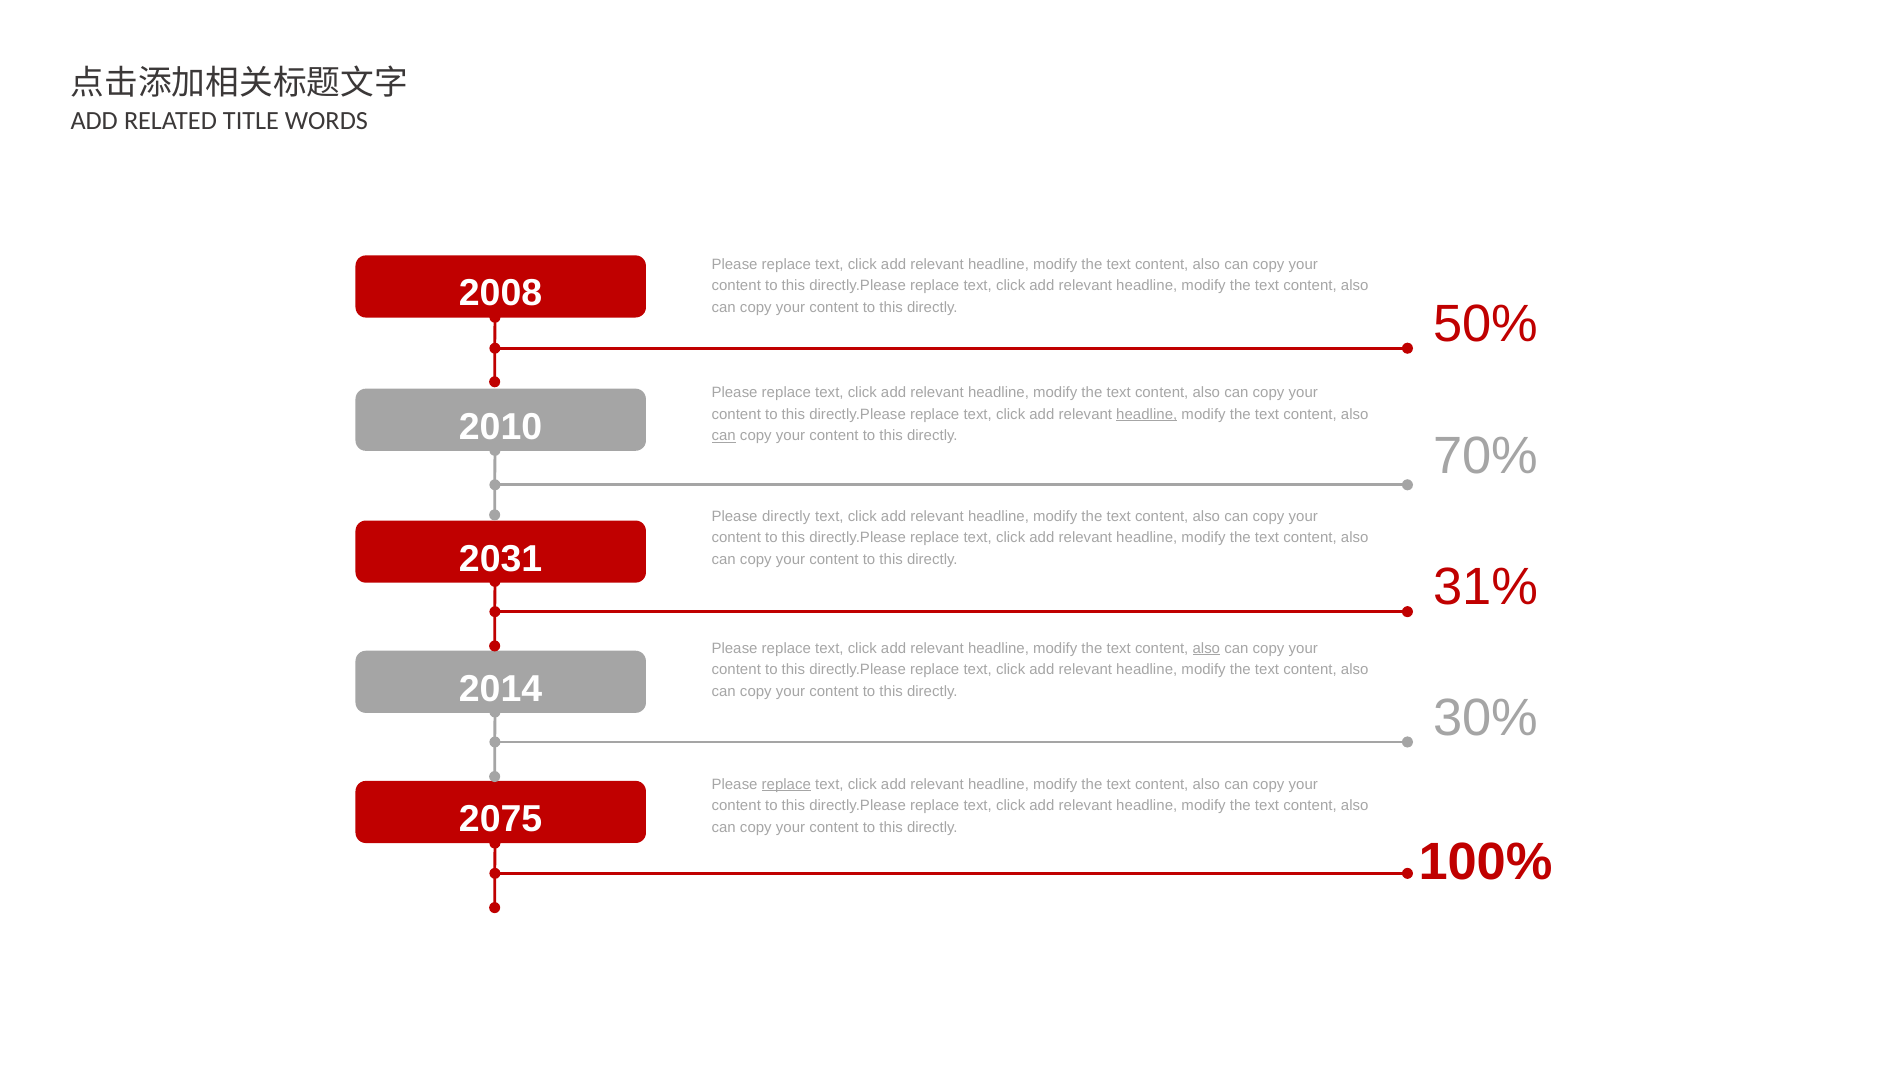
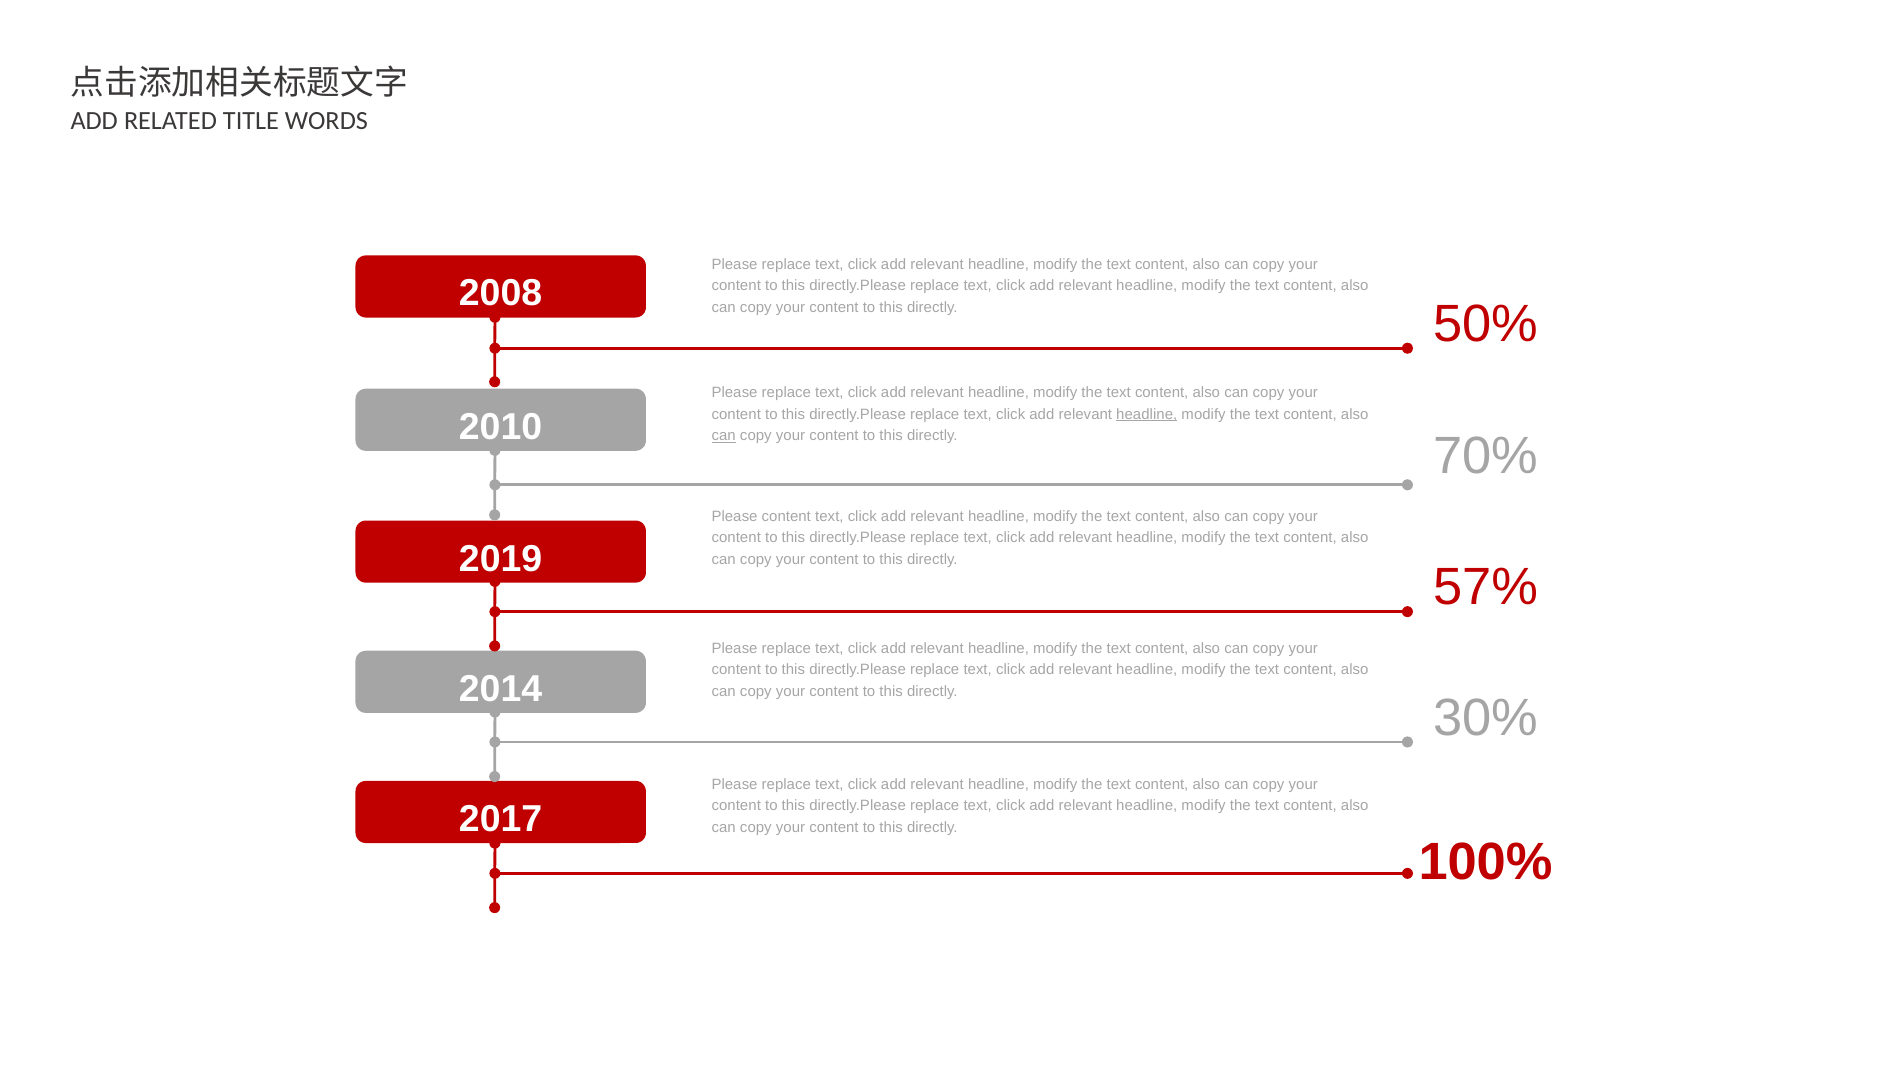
Please directly: directly -> content
2031: 2031 -> 2019
31%: 31% -> 57%
also at (1206, 648) underline: present -> none
replace at (786, 785) underline: present -> none
2075: 2075 -> 2017
